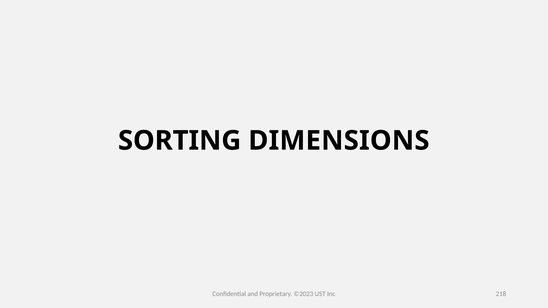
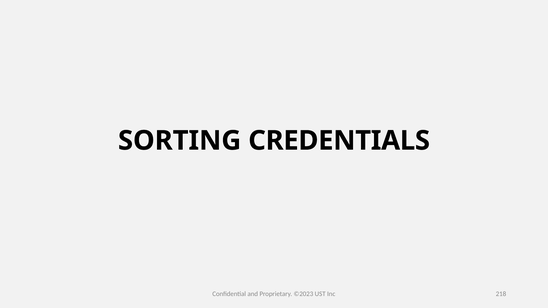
DIMENSIONS: DIMENSIONS -> CREDENTIALS
